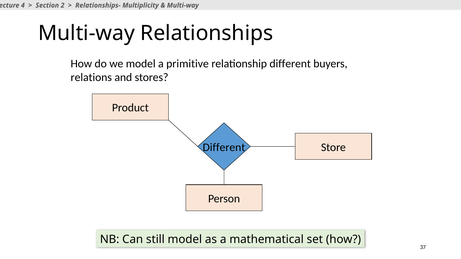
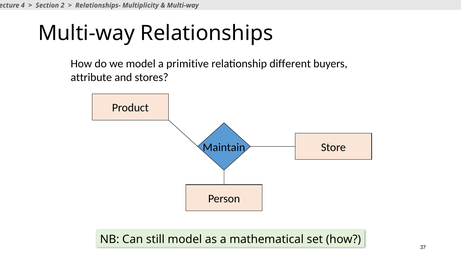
relations: relations -> attribute
Different at (224, 147): Different -> Maintain
